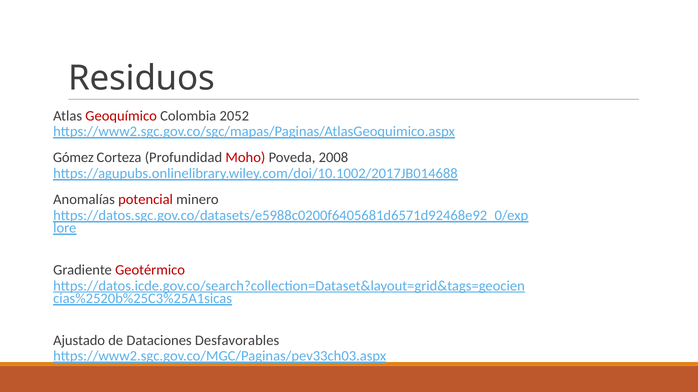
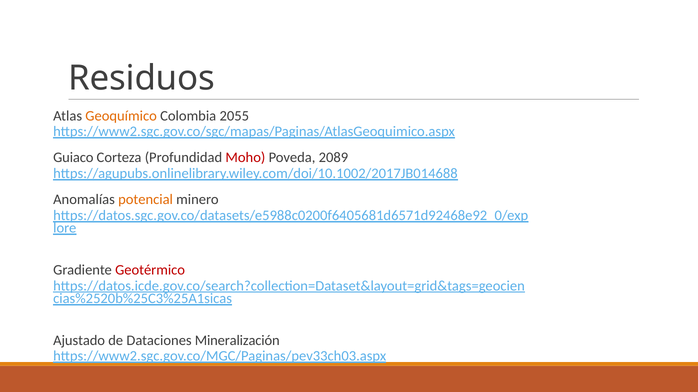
Geoquímico colour: red -> orange
2052: 2052 -> 2055
Gómez: Gómez -> Guiaco
2008: 2008 -> 2089
potencial colour: red -> orange
Desfavorables: Desfavorables -> Mineralización
